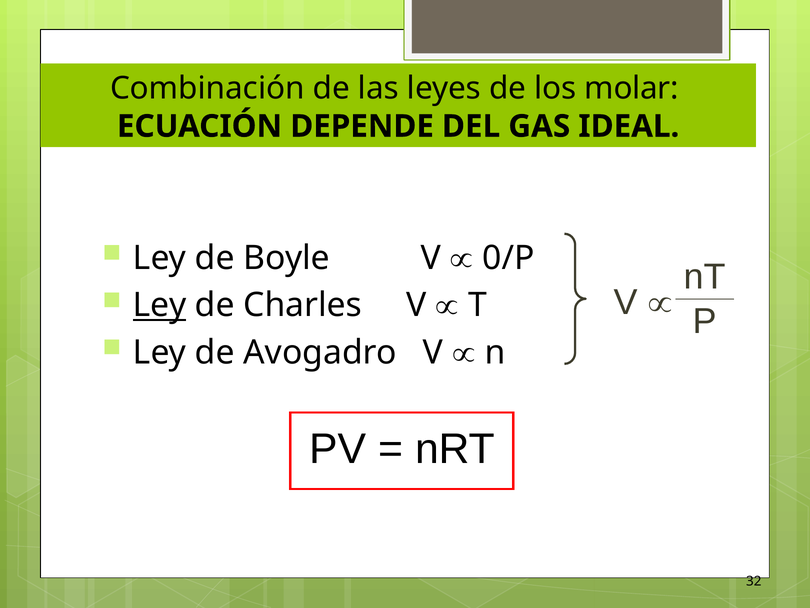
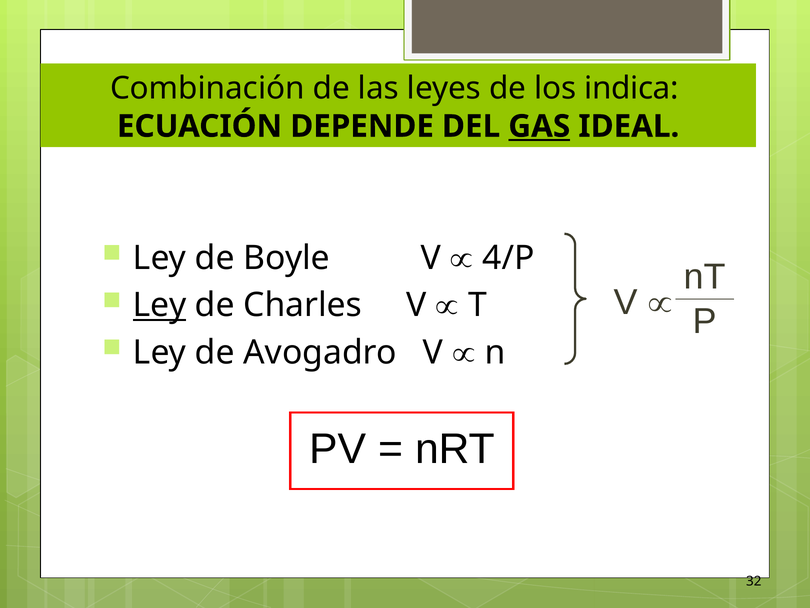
molar: molar -> indica
GAS underline: none -> present
0/P: 0/P -> 4/P
